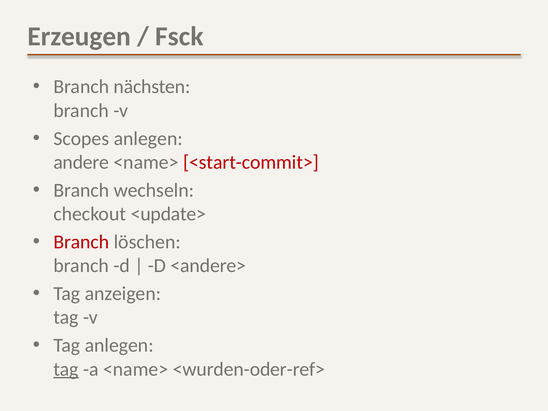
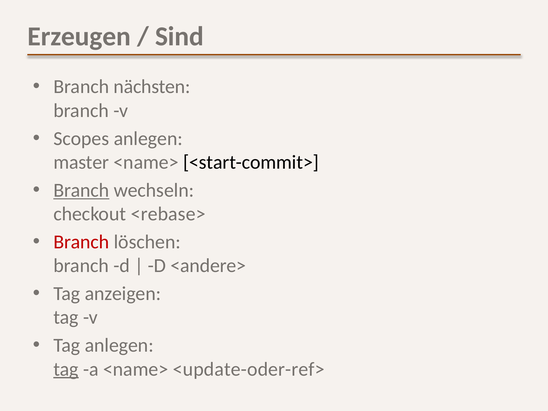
Fsck: Fsck -> Sind
andere: andere -> master
<start-commit> colour: red -> black
Branch at (81, 190) underline: none -> present
<update>: <update> -> <rebase>
<wurden-oder-ref>: <wurden-oder-ref> -> <update-oder-ref>
